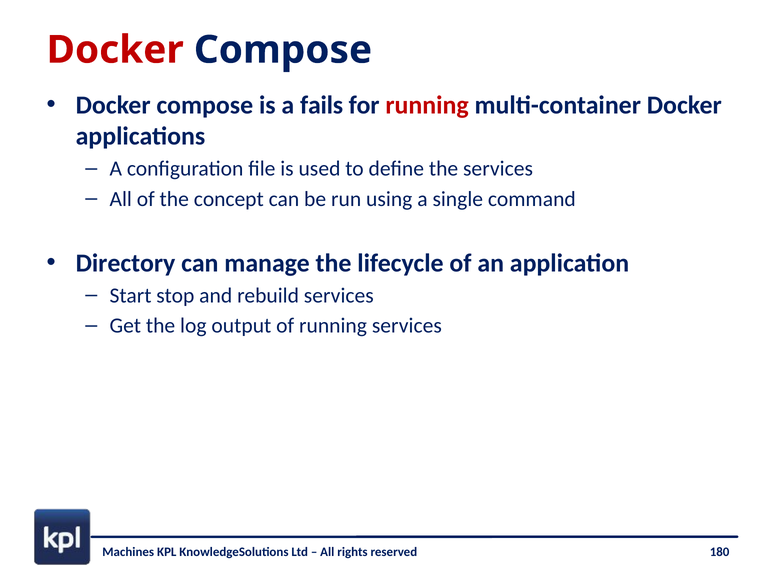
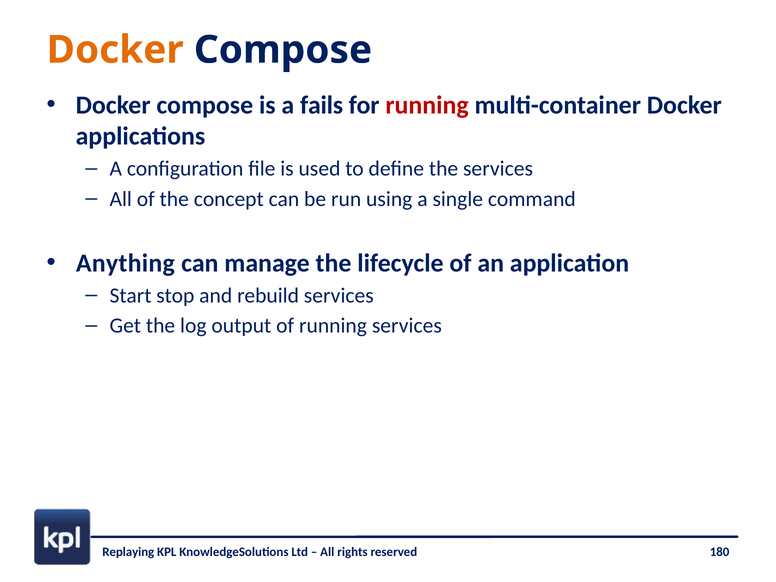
Docker at (115, 50) colour: red -> orange
Directory: Directory -> Anything
Machines: Machines -> Replaying
